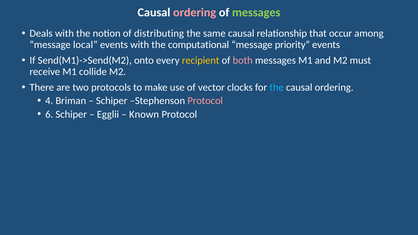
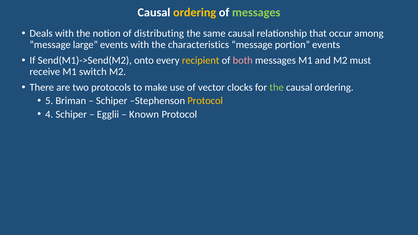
ordering at (195, 12) colour: pink -> yellow
local: local -> large
computational: computational -> characteristics
priority: priority -> portion
collide: collide -> switch
the at (277, 87) colour: light blue -> light green
4: 4 -> 5
Protocol at (205, 101) colour: pink -> yellow
6: 6 -> 4
